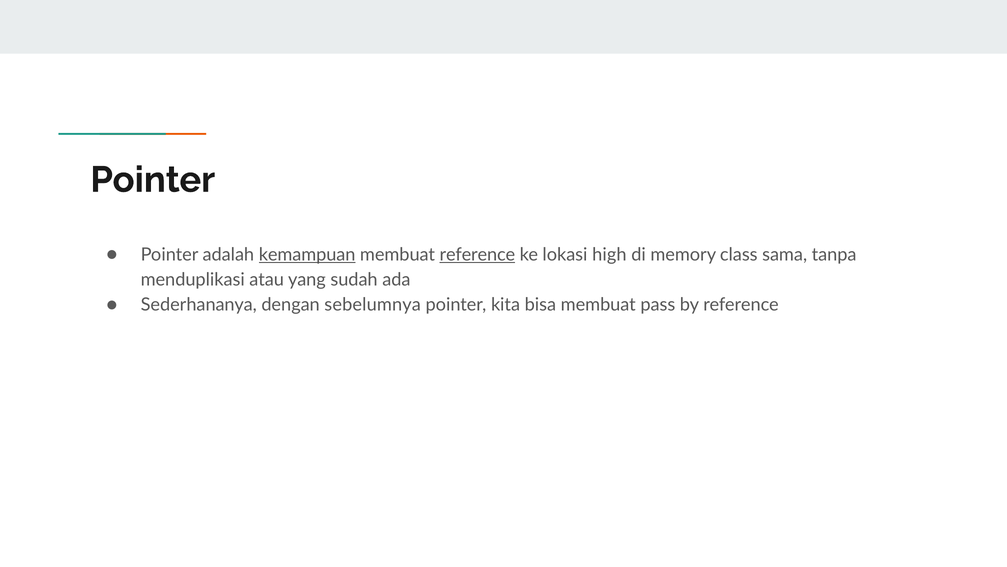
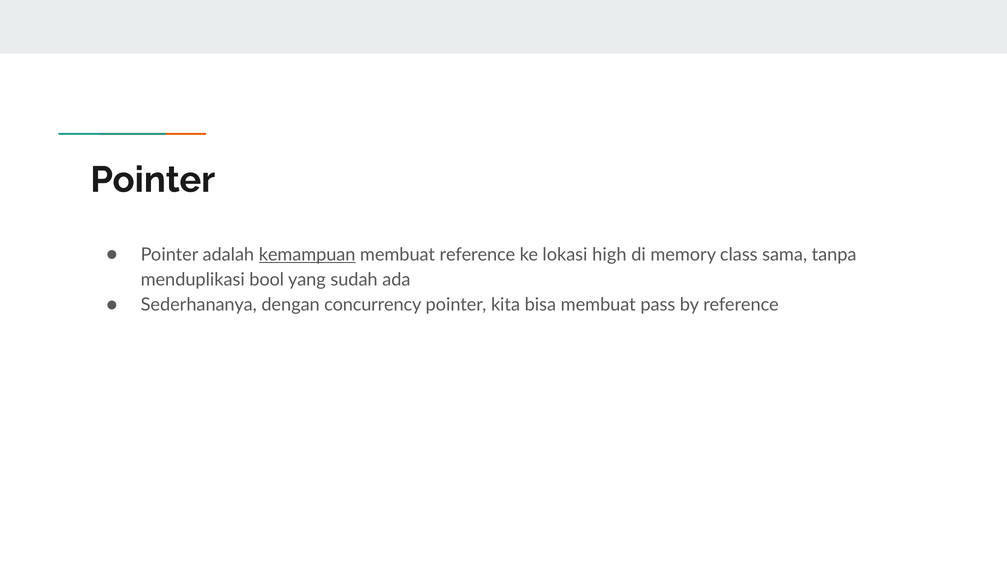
reference at (477, 254) underline: present -> none
atau: atau -> bool
sebelumnya: sebelumnya -> concurrency
